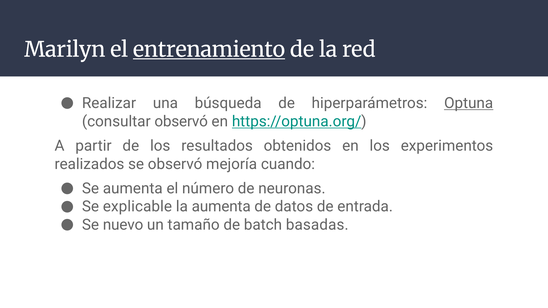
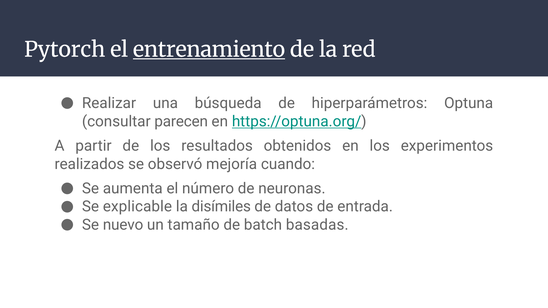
Marilyn: Marilyn -> Pytorch
Optuna underline: present -> none
consultar observó: observó -> parecen
la aumenta: aumenta -> disímiles
